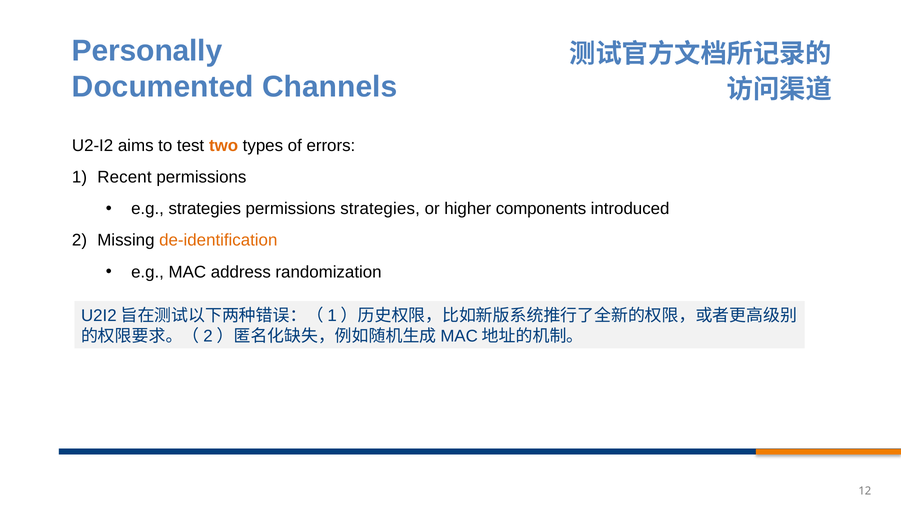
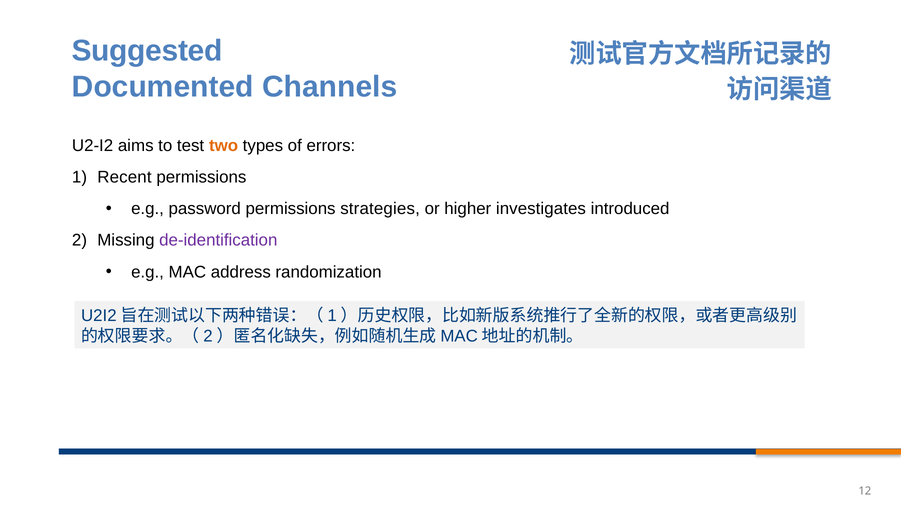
Personally: Personally -> Suggested
e.g strategies: strategies -> password
components: components -> investigates
de-identification colour: orange -> purple
